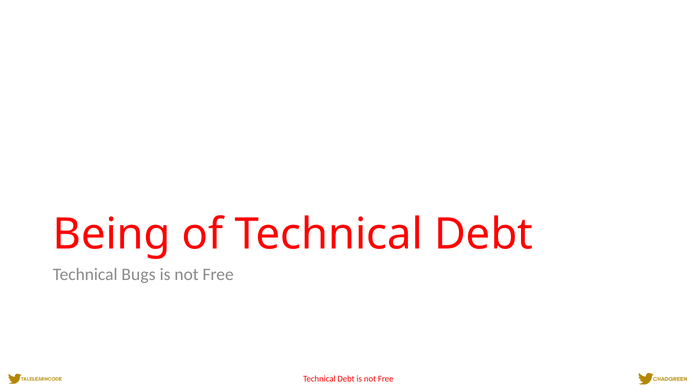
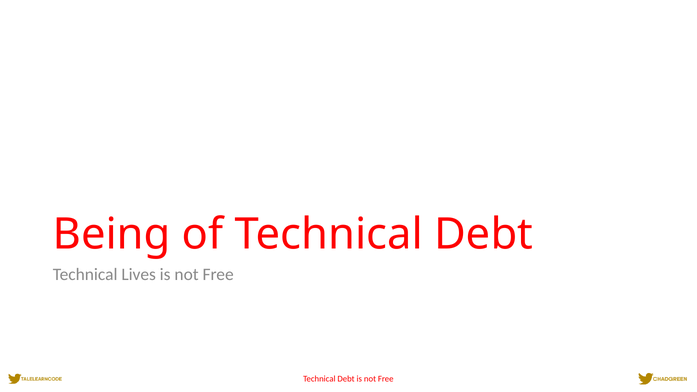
Bugs: Bugs -> Lives
